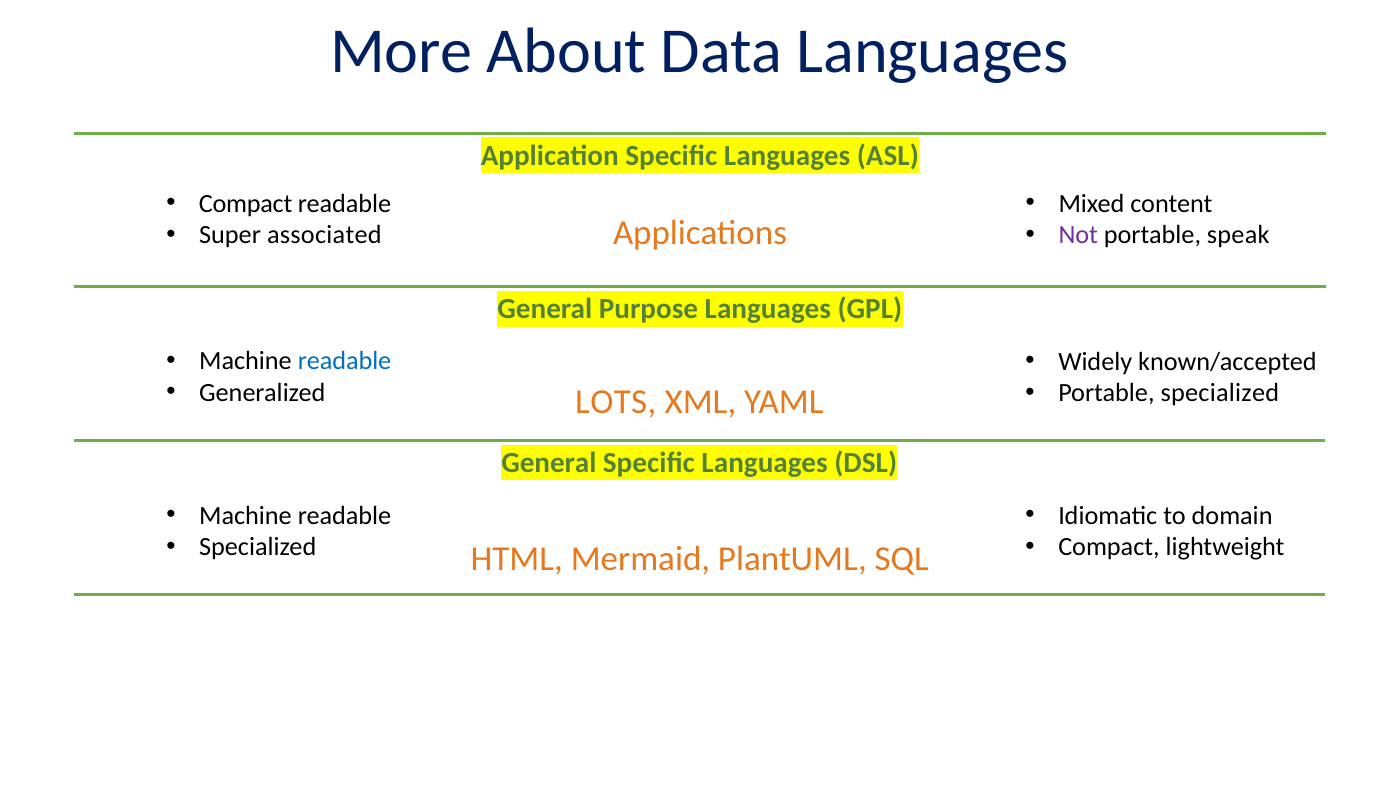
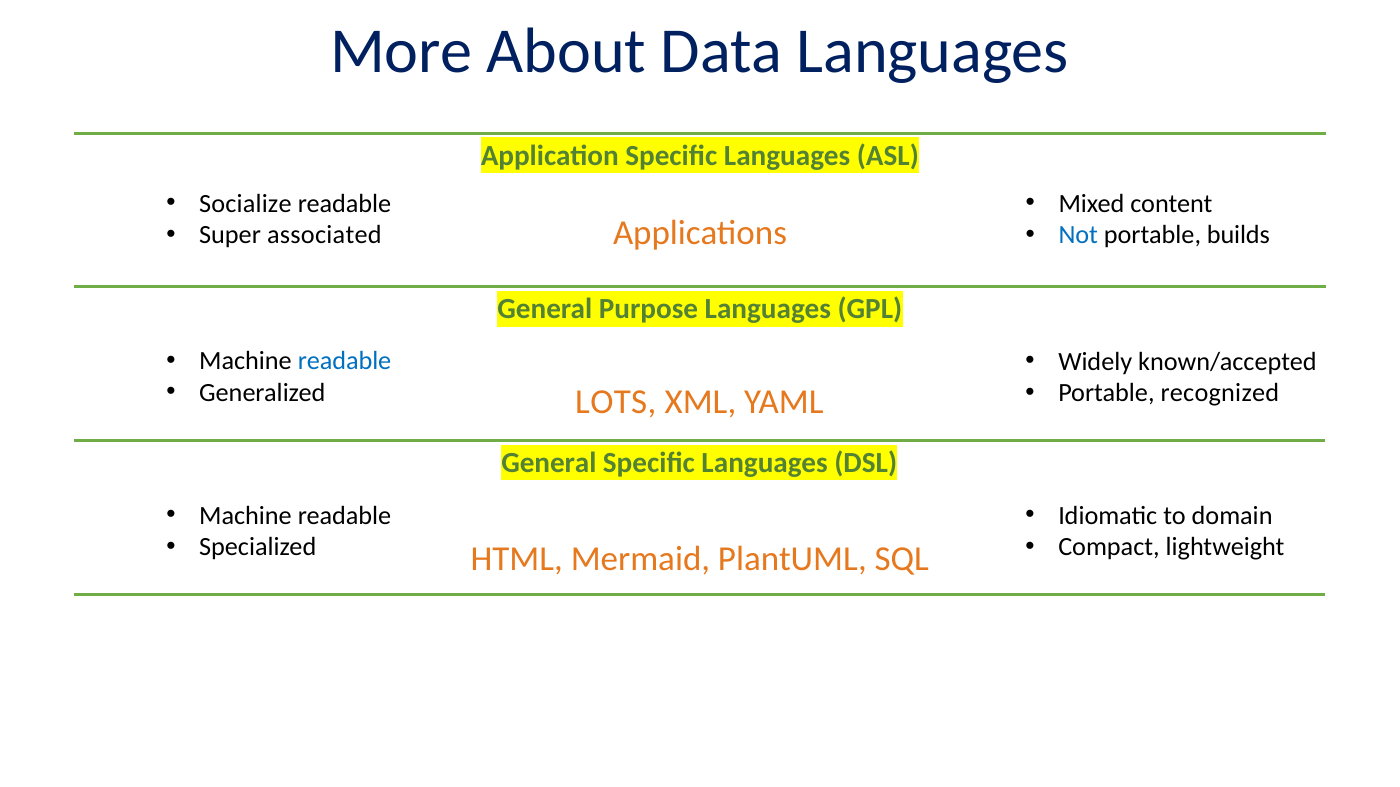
Compact at (246, 204): Compact -> Socialize
Not colour: purple -> blue
speak: speak -> builds
Portable specialized: specialized -> recognized
